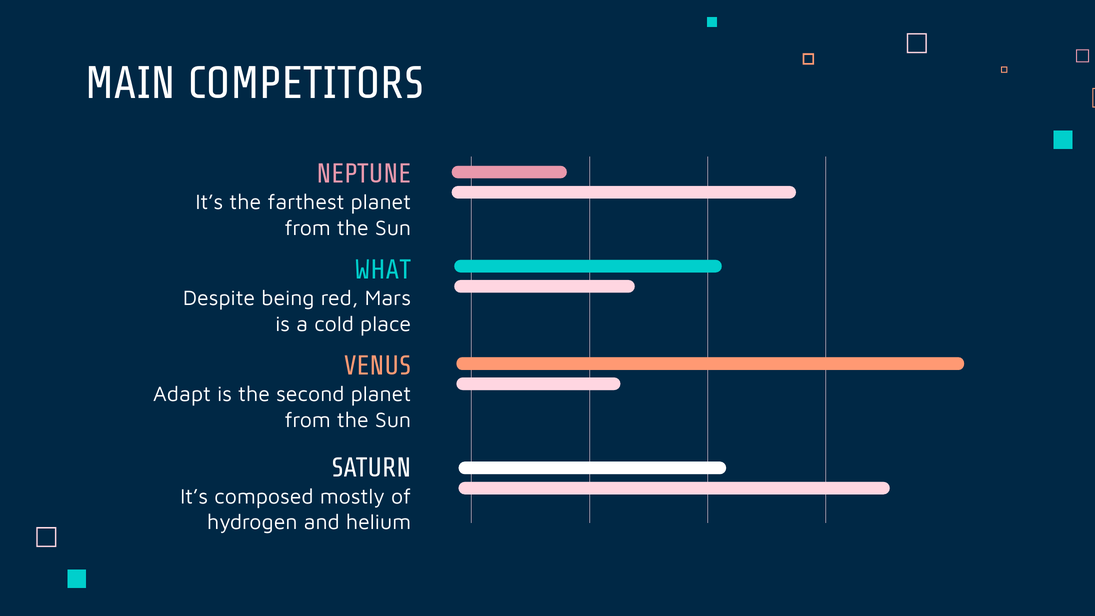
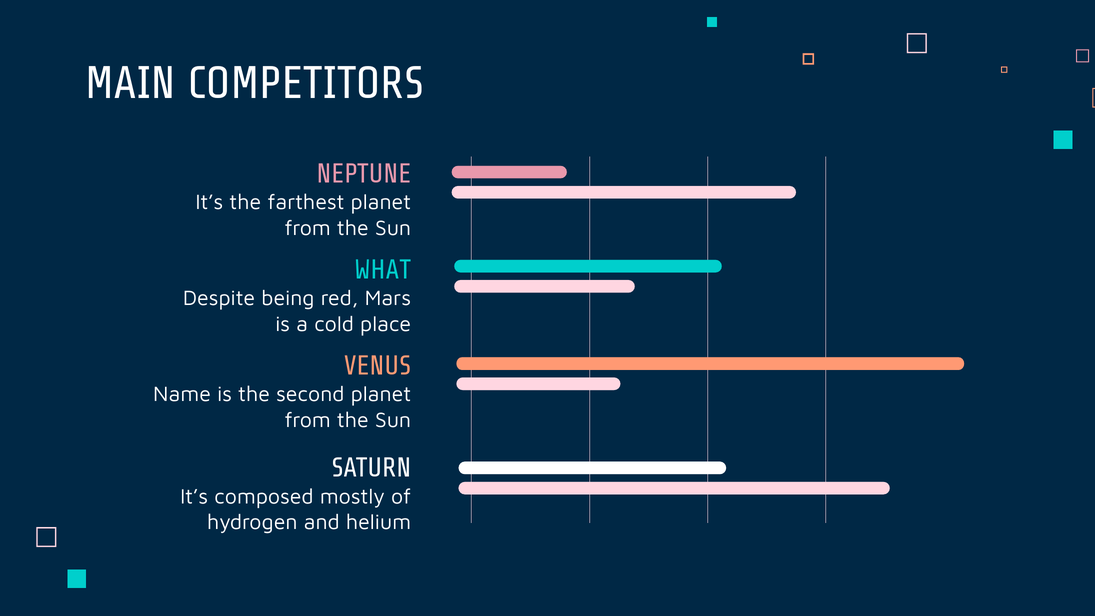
Adapt: Adapt -> Name
